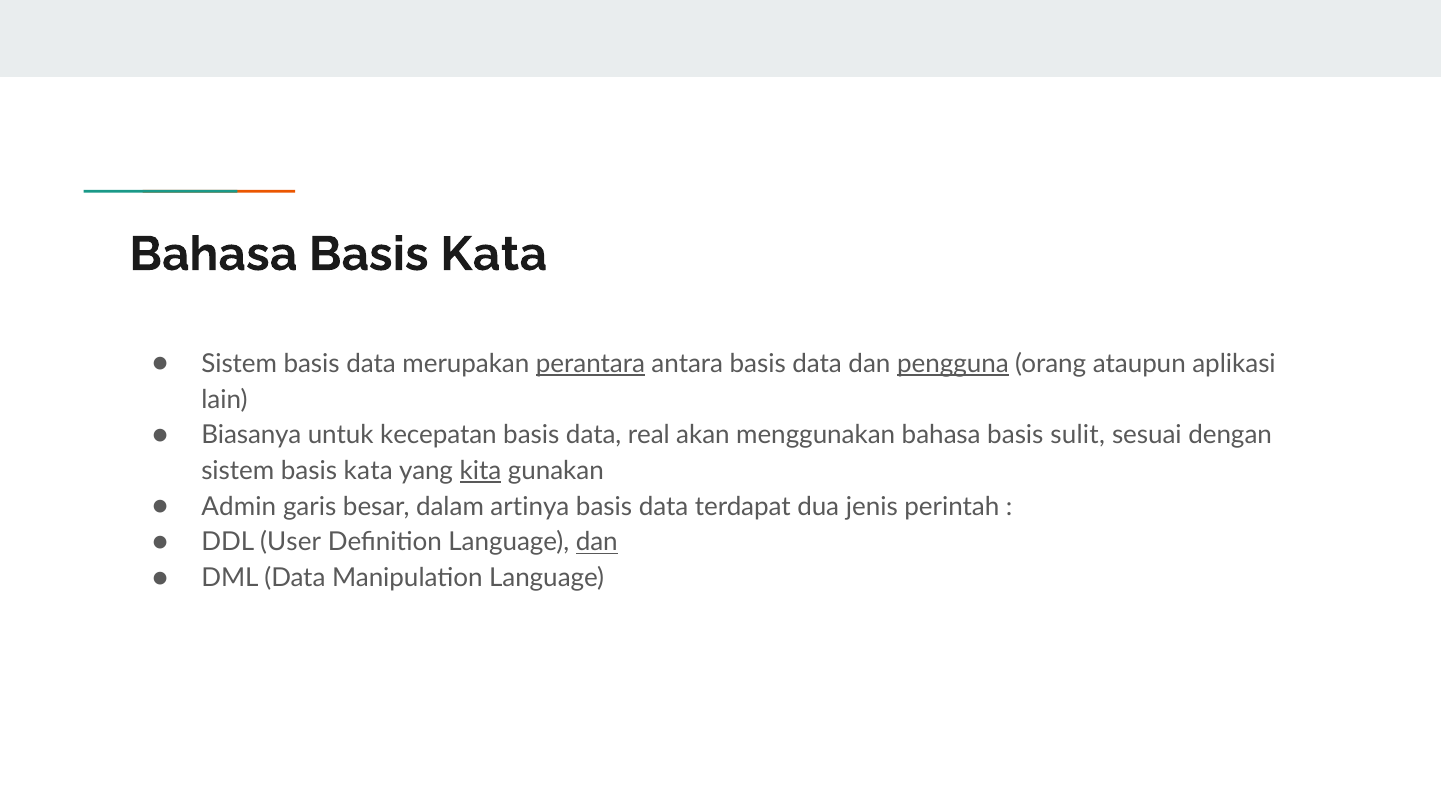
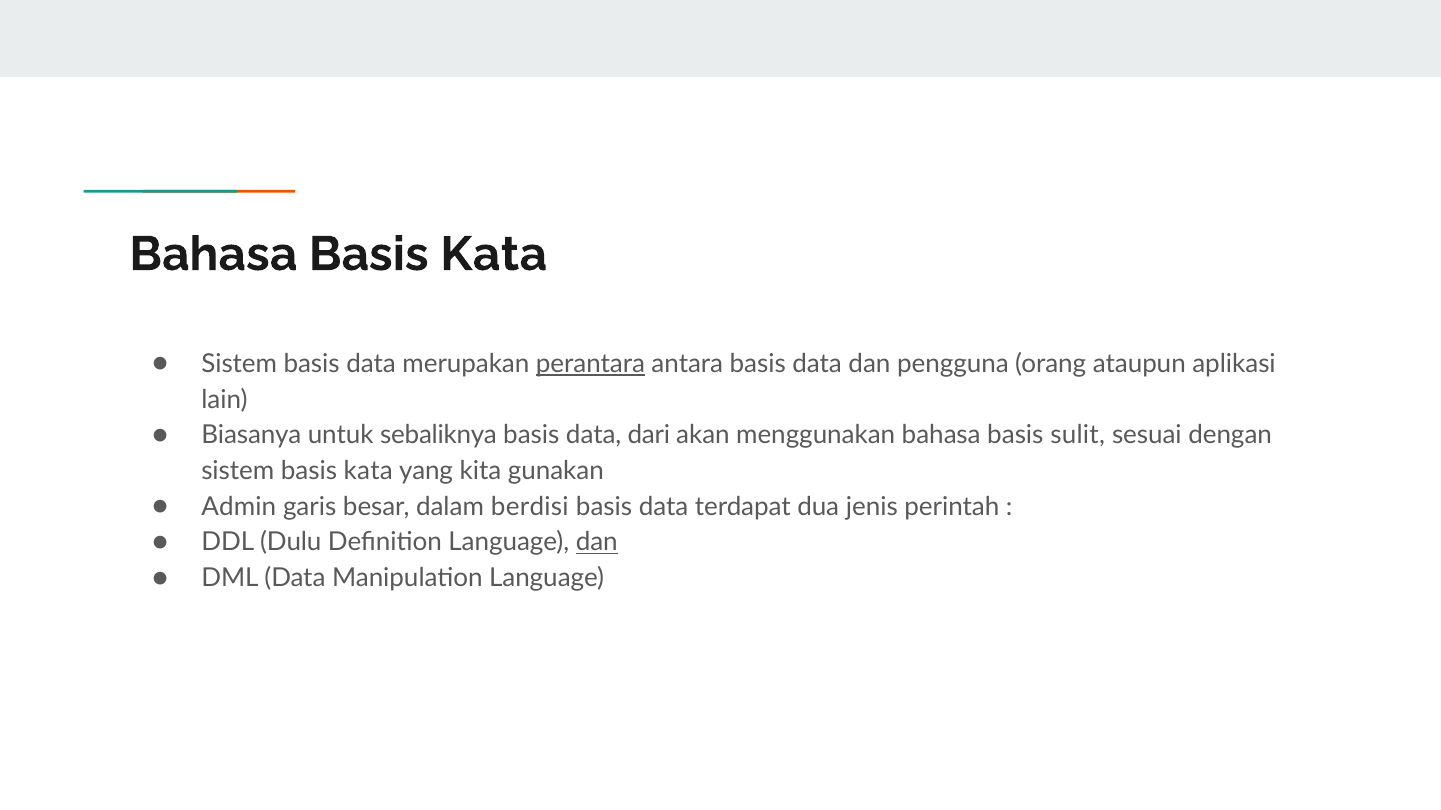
pengguna underline: present -> none
kecepatan: kecepatan -> sebaliknya
real: real -> dari
kita underline: present -> none
artinya: artinya -> berdisi
User: User -> Dulu
